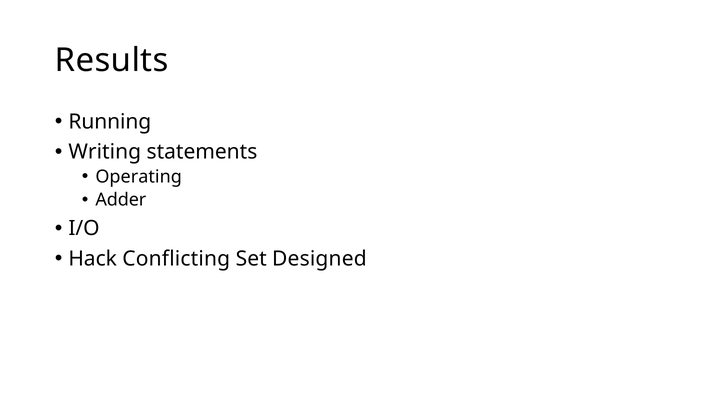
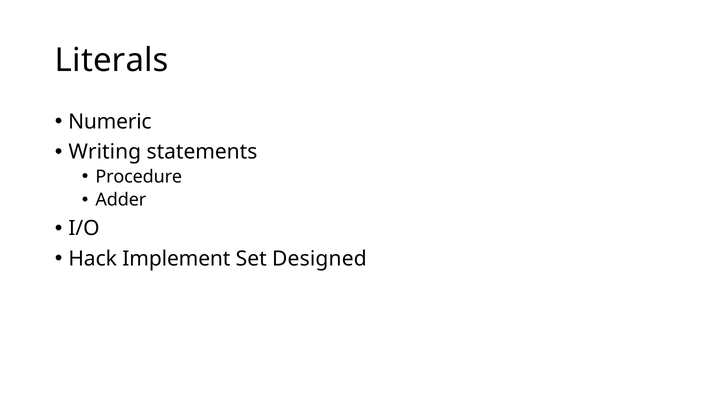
Results: Results -> Literals
Running: Running -> Numeric
Operating: Operating -> Procedure
Conflicting: Conflicting -> Implement
